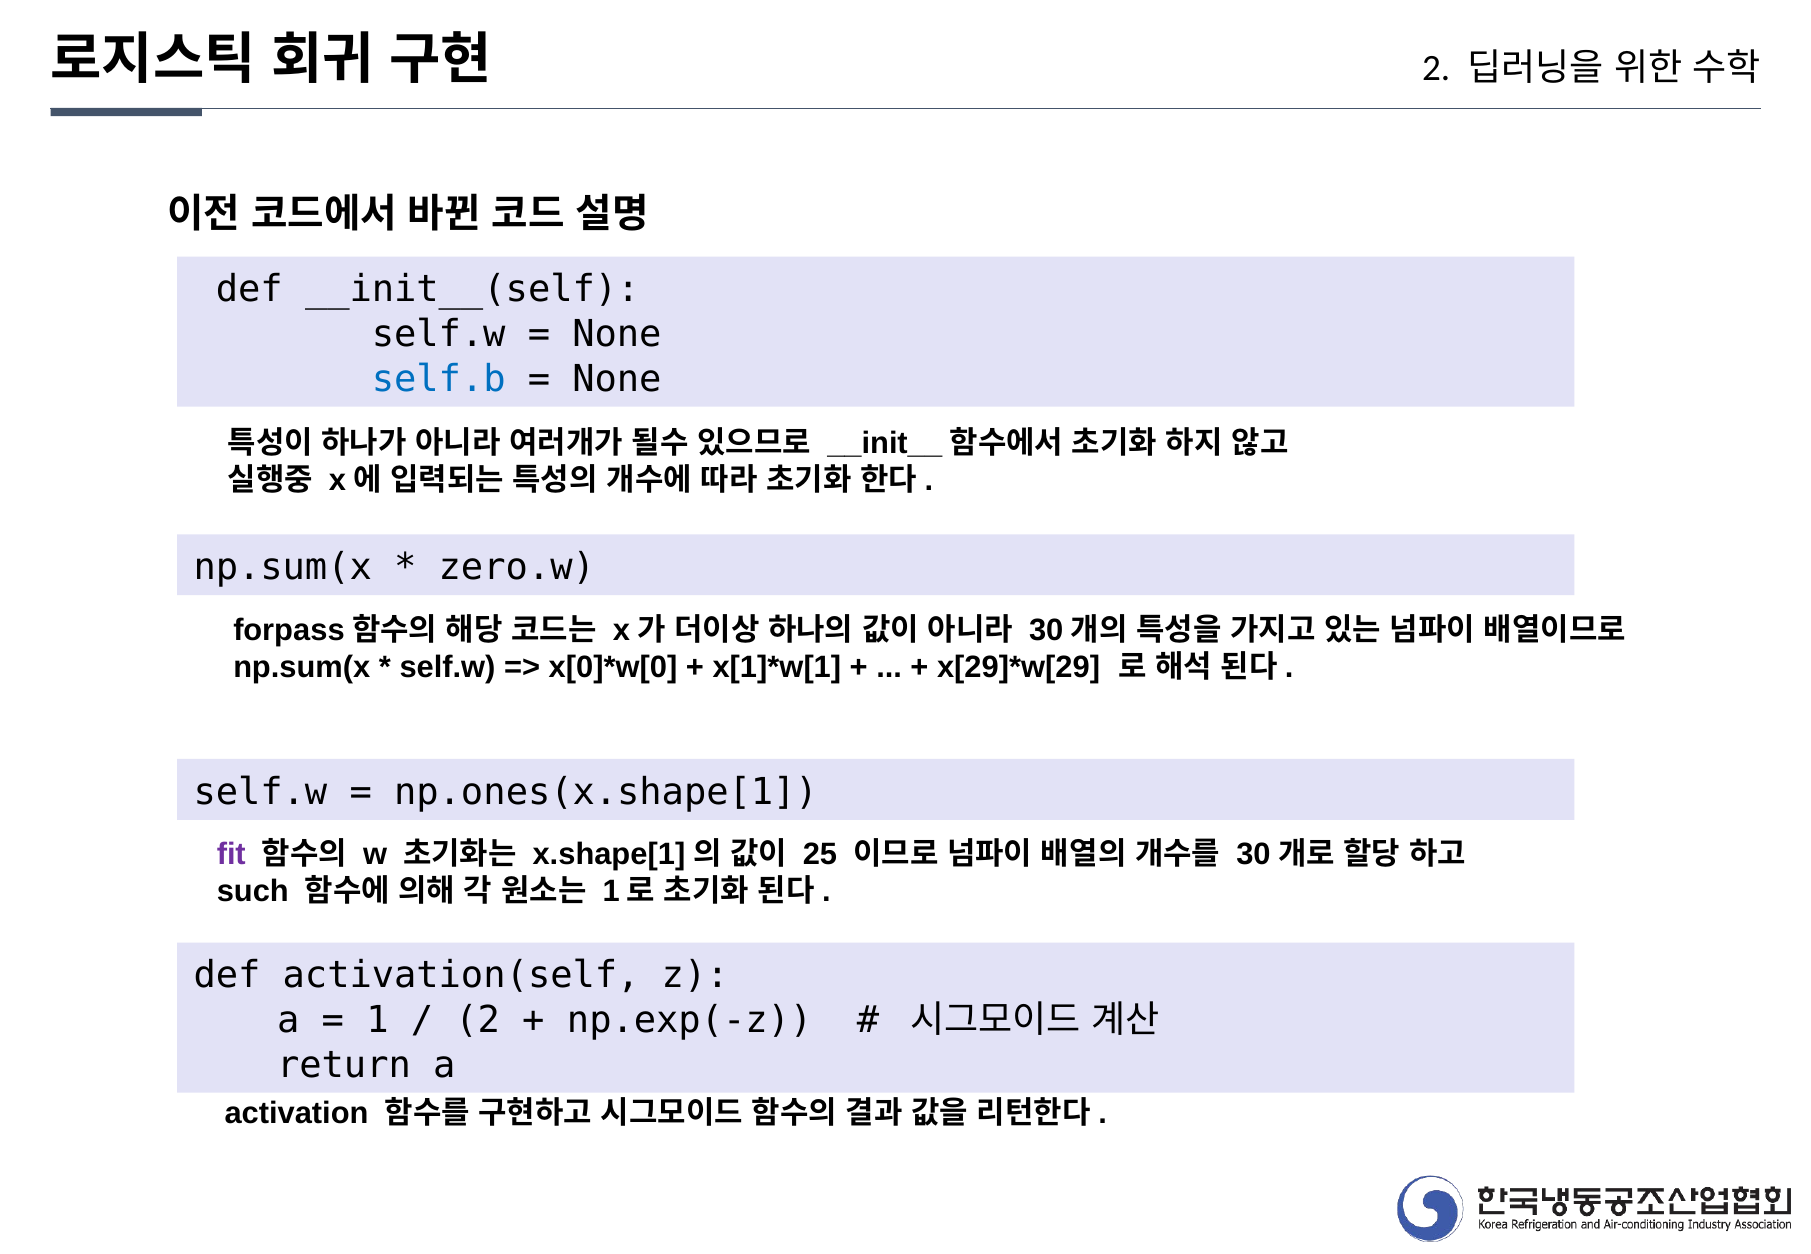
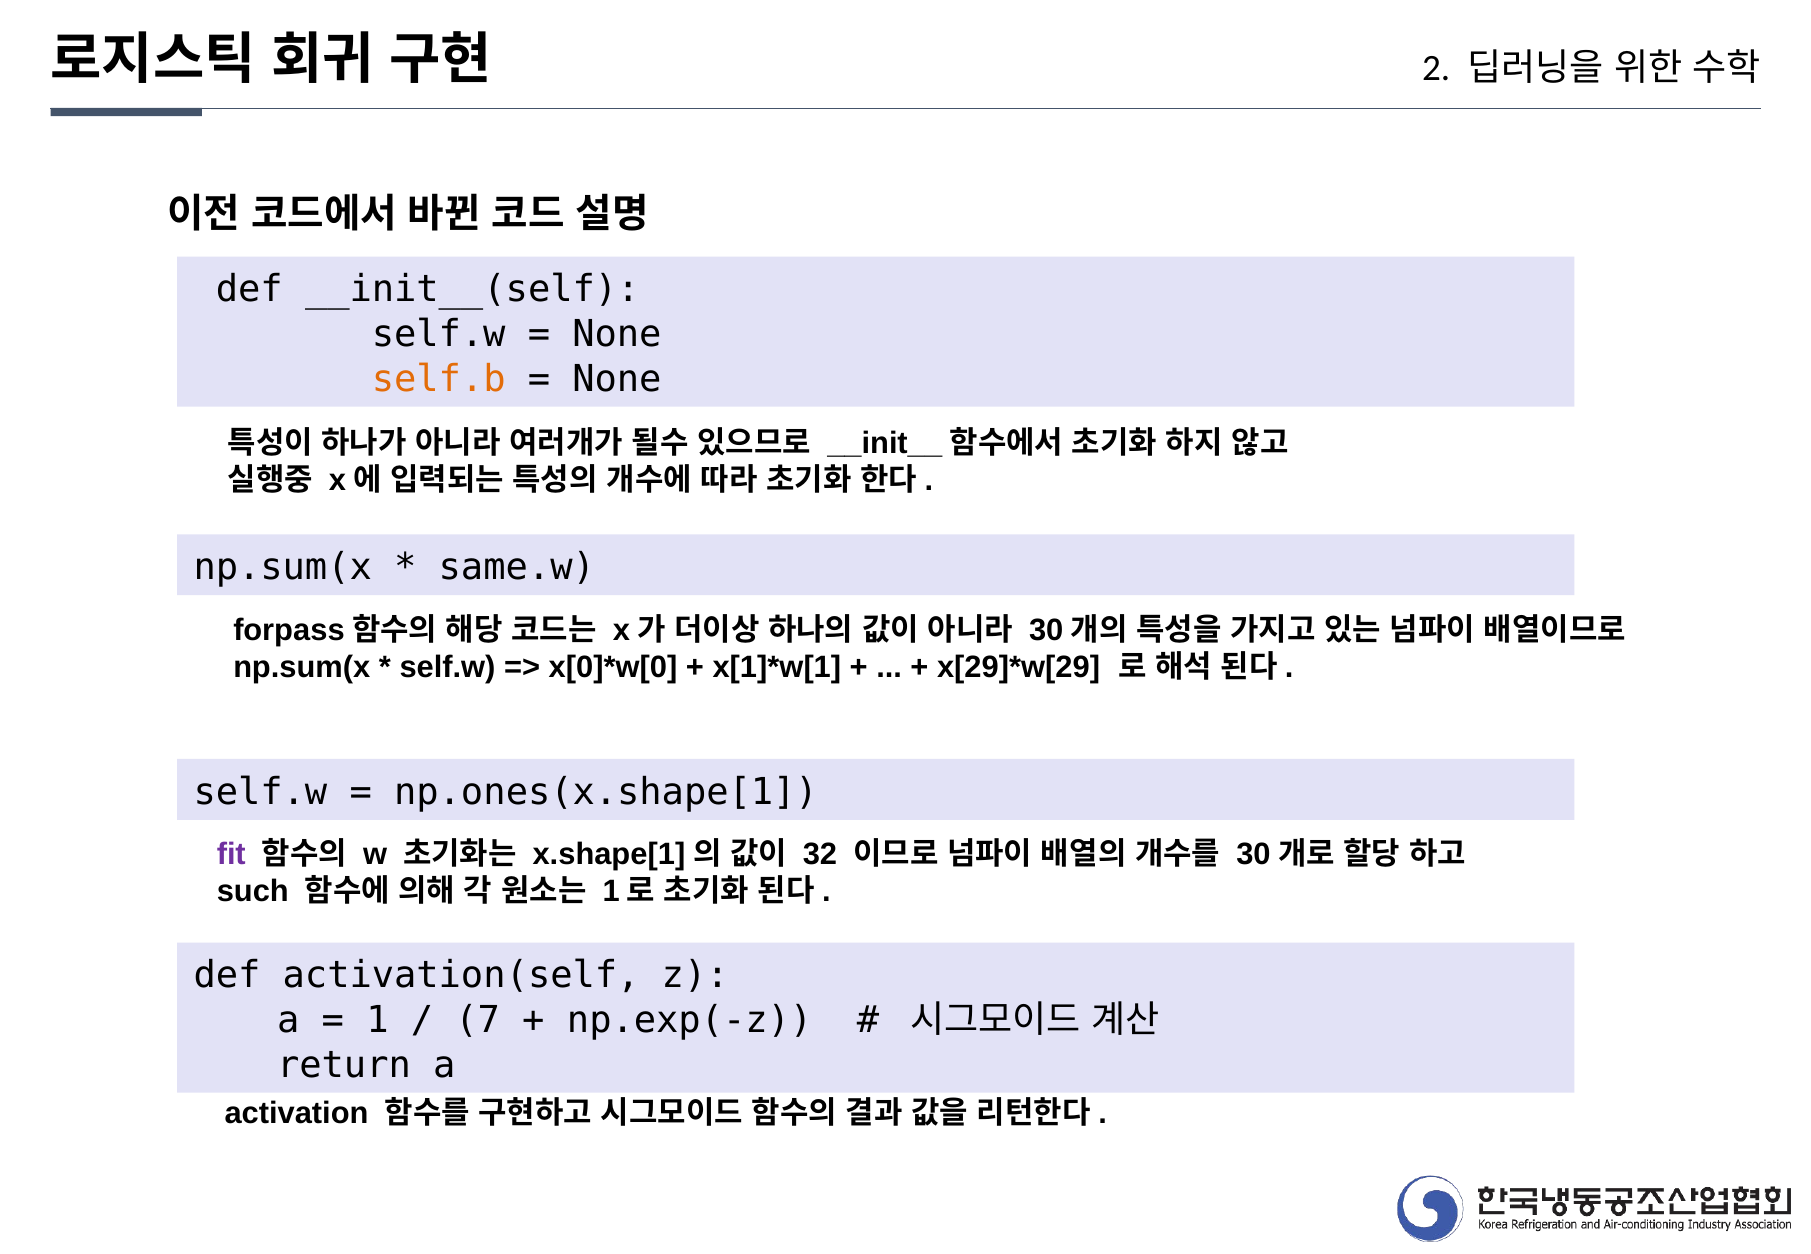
self.b colour: blue -> orange
zero.w: zero.w -> same.w
25: 25 -> 32
2 at (478, 1020): 2 -> 7
